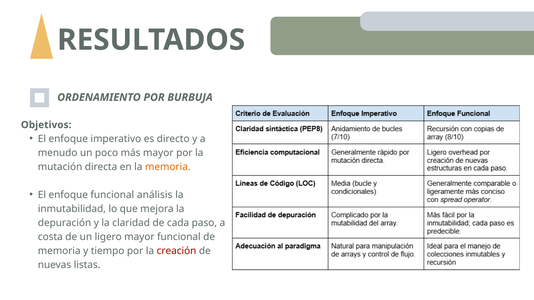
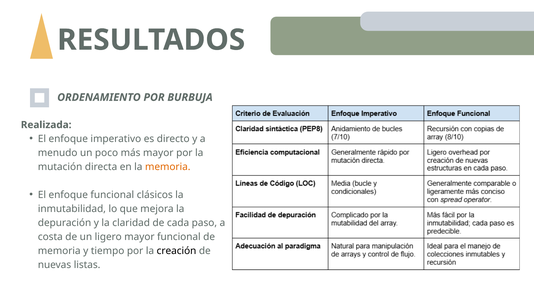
Objetivos: Objetivos -> Realizada
análisis: análisis -> clásicos
creación colour: red -> black
